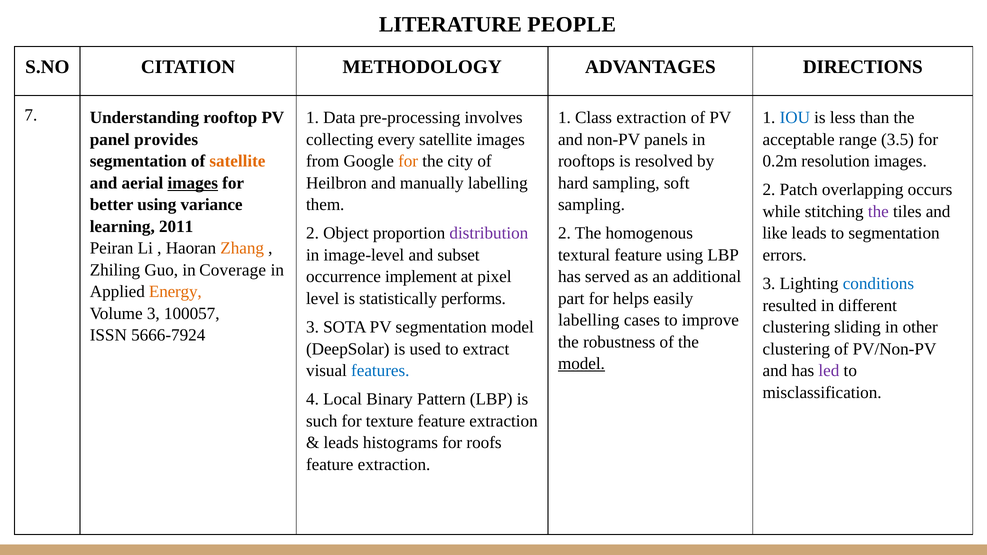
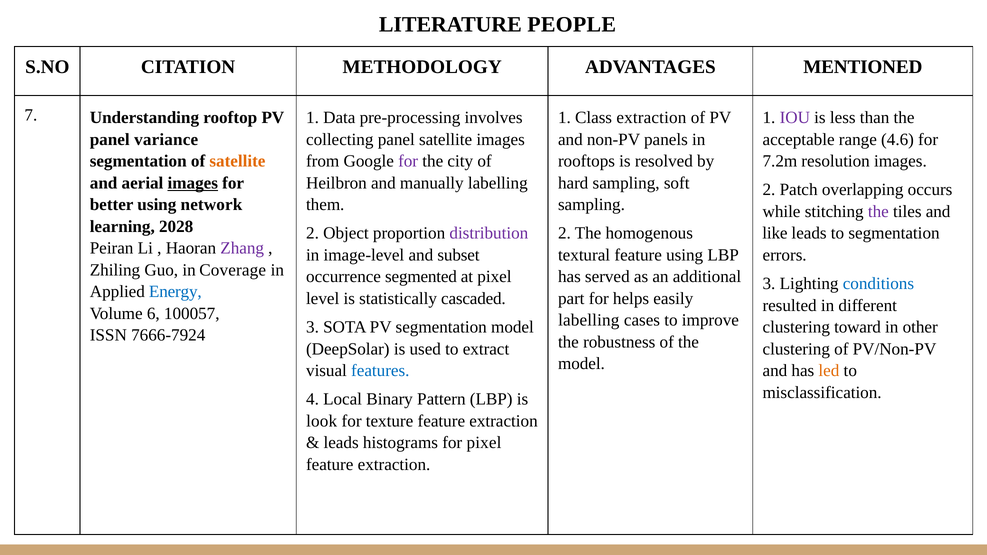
DIRECTIONS: DIRECTIONS -> MENTIONED
IOU colour: blue -> purple
provides: provides -> variance
collecting every: every -> panel
3.5: 3.5 -> 4.6
for at (408, 161) colour: orange -> purple
0.2m: 0.2m -> 7.2m
variance: variance -> network
2011: 2011 -> 2028
Zhang colour: orange -> purple
implement: implement -> segmented
Energy colour: orange -> blue
performs: performs -> cascaded
Volume 3: 3 -> 6
sliding: sliding -> toward
5666-7924: 5666-7924 -> 7666-7924
model at (581, 364) underline: present -> none
led colour: purple -> orange
such: such -> look
for roofs: roofs -> pixel
